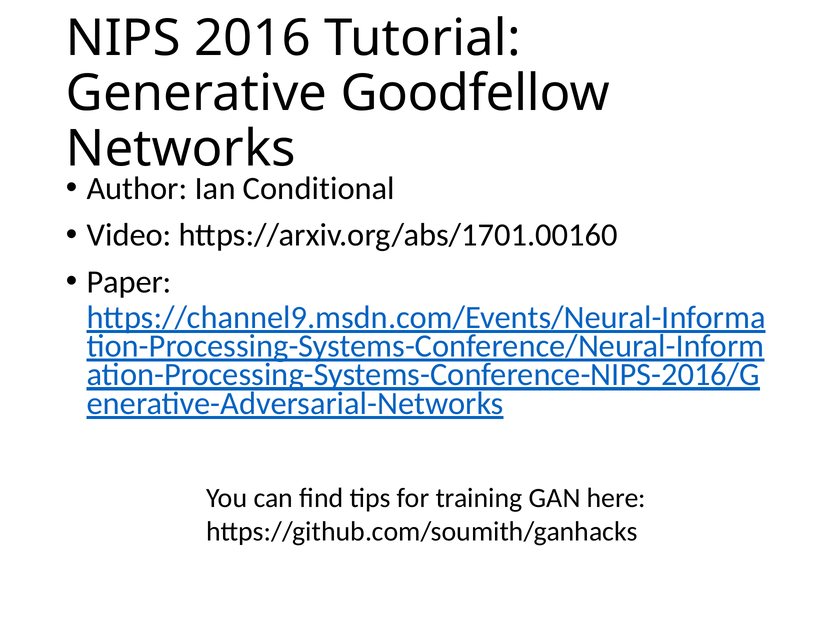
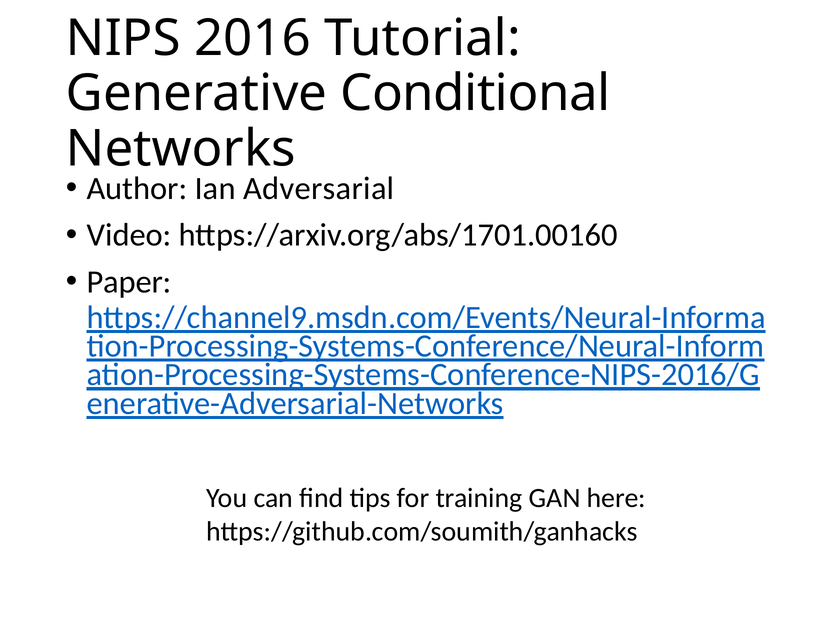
Goodfellow: Goodfellow -> Conditional
Conditional: Conditional -> Adversarial
